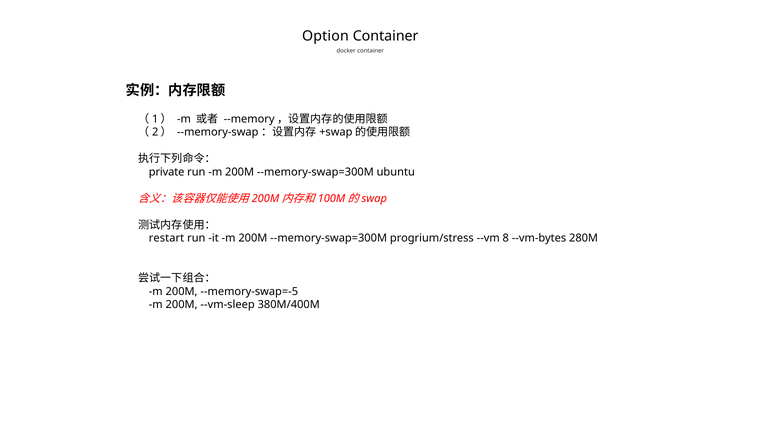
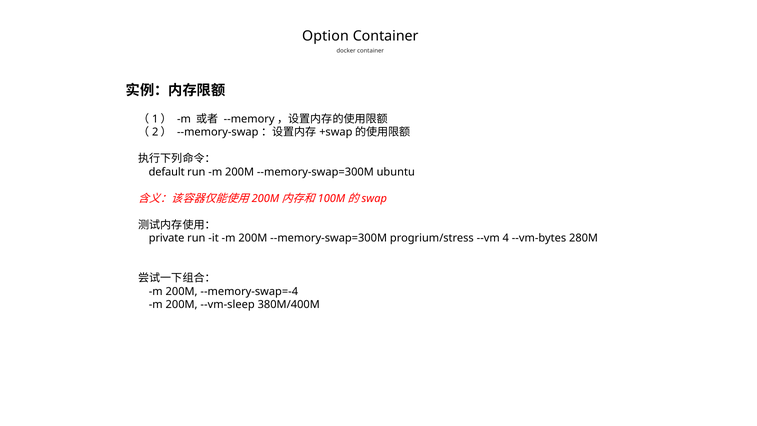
private: private -> default
restart: restart -> private
8: 8 -> 4
--memory-swap=-5: --memory-swap=-5 -> --memory-swap=-4
